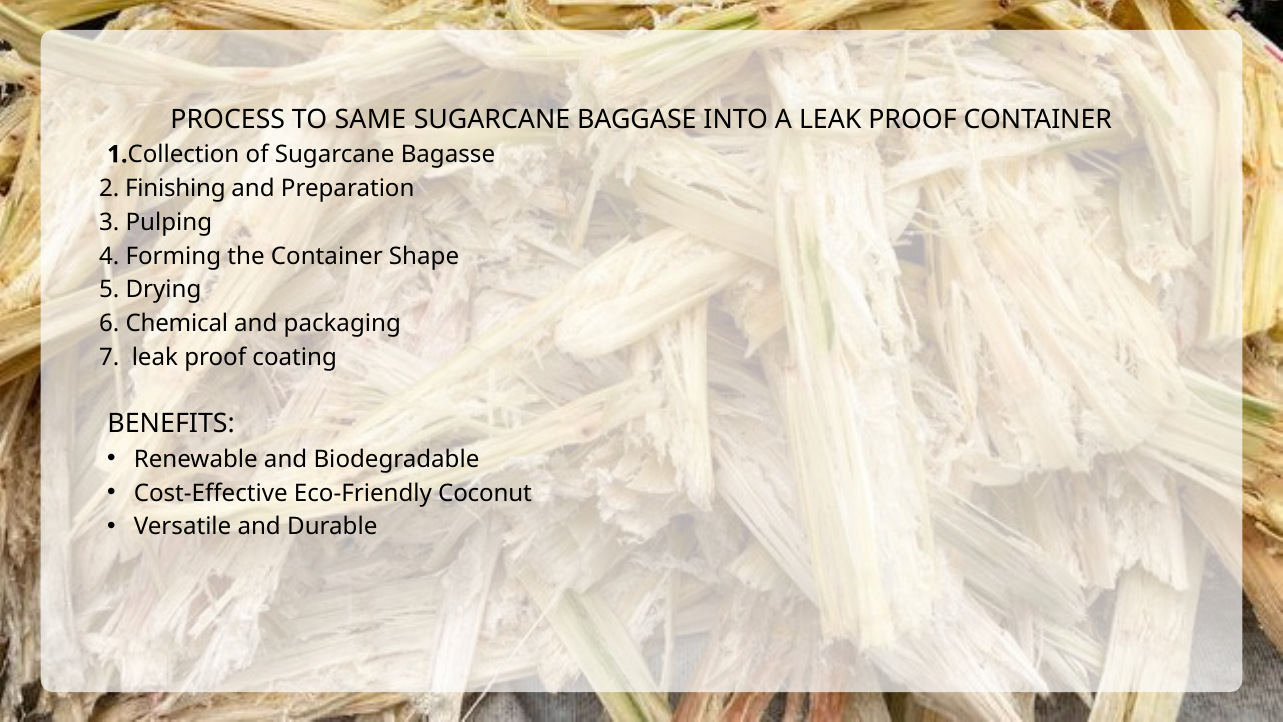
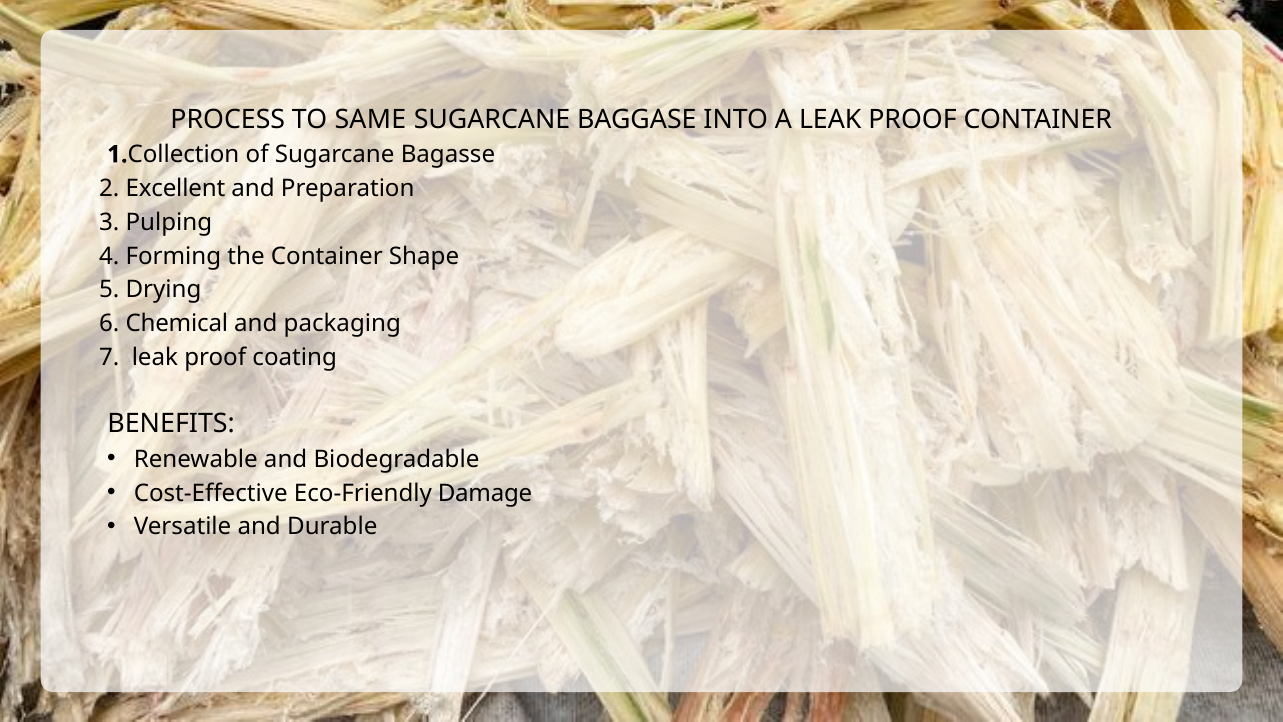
Finishing: Finishing -> Excellent
Coconut: Coconut -> Damage
